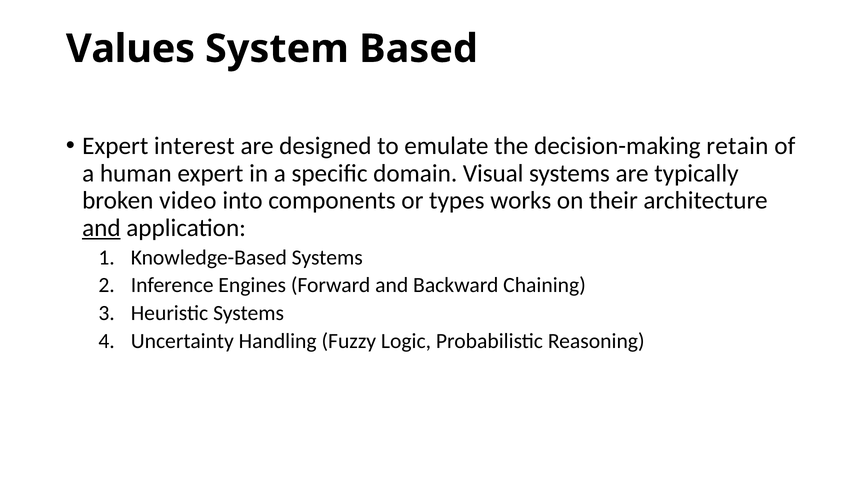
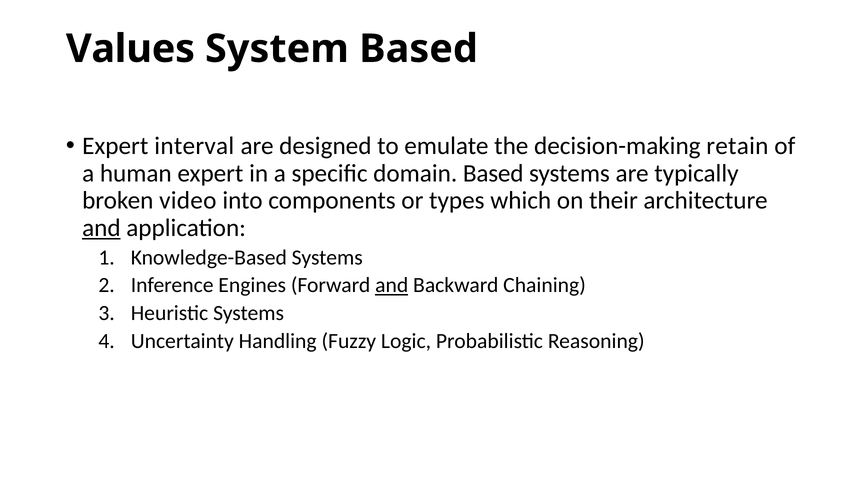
interest: interest -> interval
domain Visual: Visual -> Based
works: works -> which
and at (392, 286) underline: none -> present
